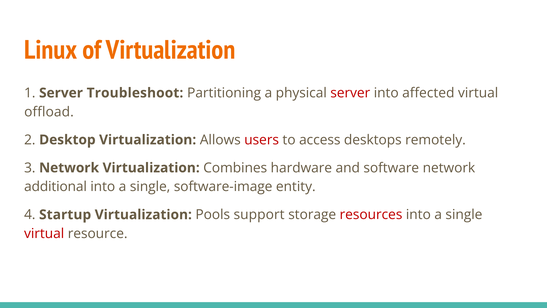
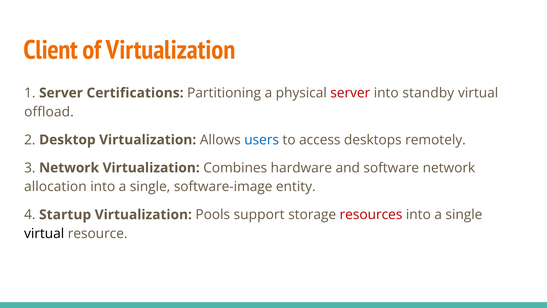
Linux: Linux -> Client
Troubleshoot: Troubleshoot -> Certifications
affected: affected -> standby
users colour: red -> blue
additional: additional -> allocation
virtual at (44, 233) colour: red -> black
